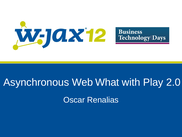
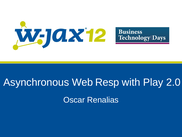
What: What -> Resp
